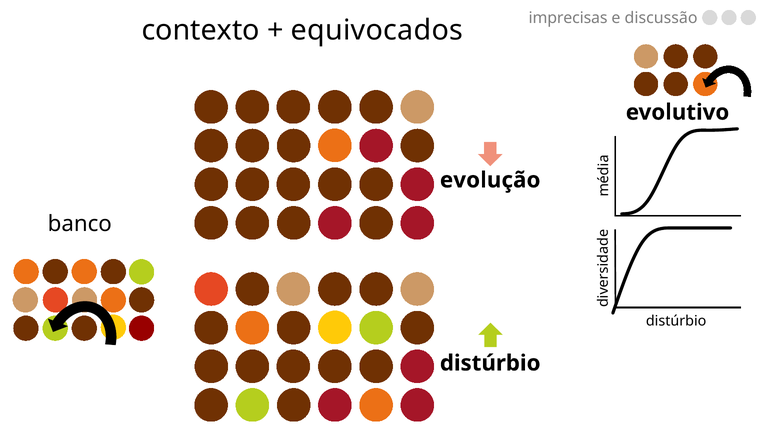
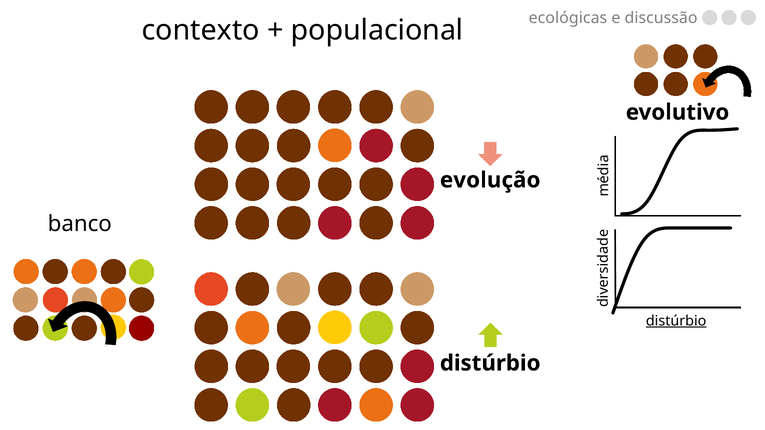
imprecisas: imprecisas -> ecológicas
equivocados: equivocados -> populacional
distúrbio at (676, 321) underline: none -> present
